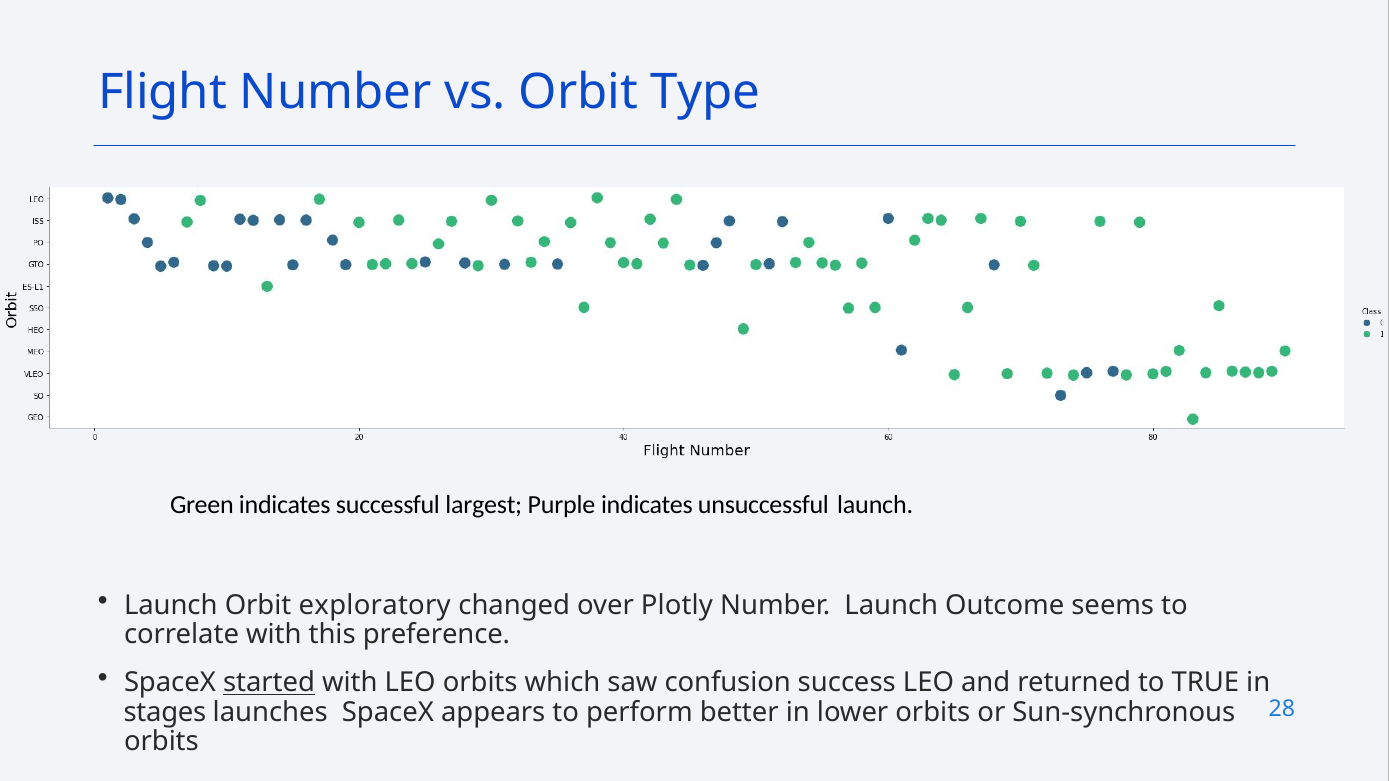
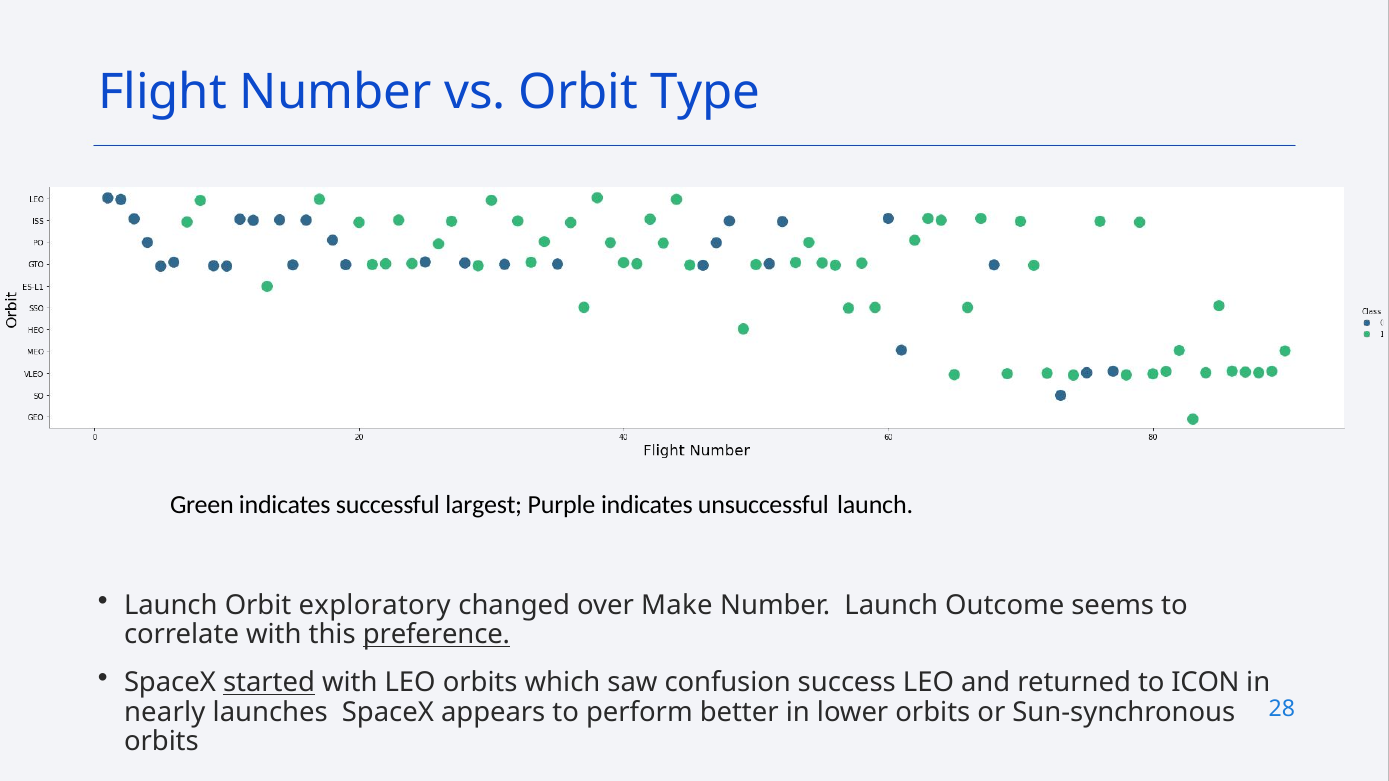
Plotly: Plotly -> Make
preference underline: none -> present
TRUE: TRUE -> ICON
stages: stages -> nearly
